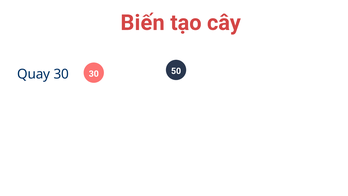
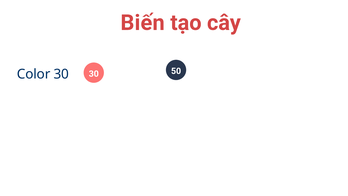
Quay: Quay -> Color
